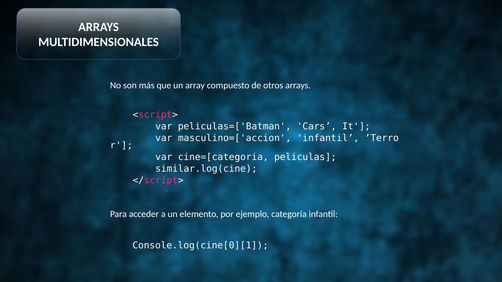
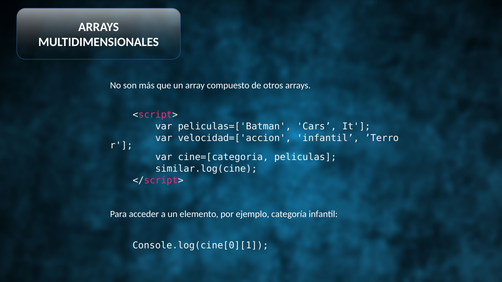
masculino=['accion: masculino=['accion -> velocidad=['accion
